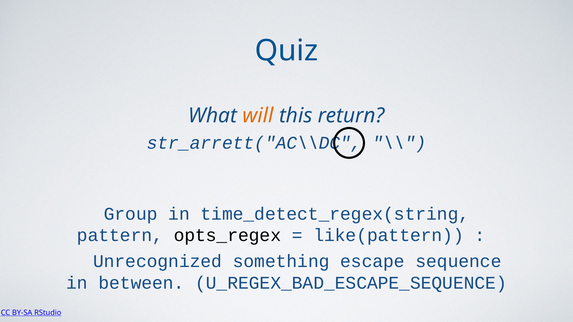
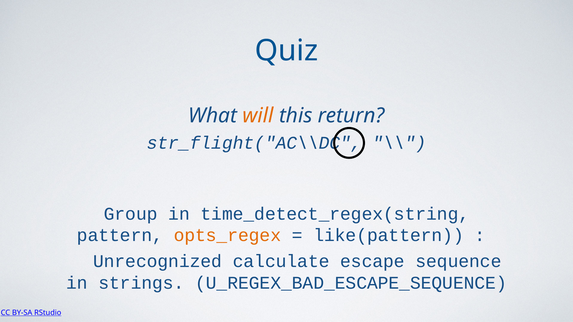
str_arrett("AC\\DC: str_arrett("AC\\DC -> str_flight("AC\\DC
opts_regex colour: black -> orange
something: something -> calculate
between: between -> strings
